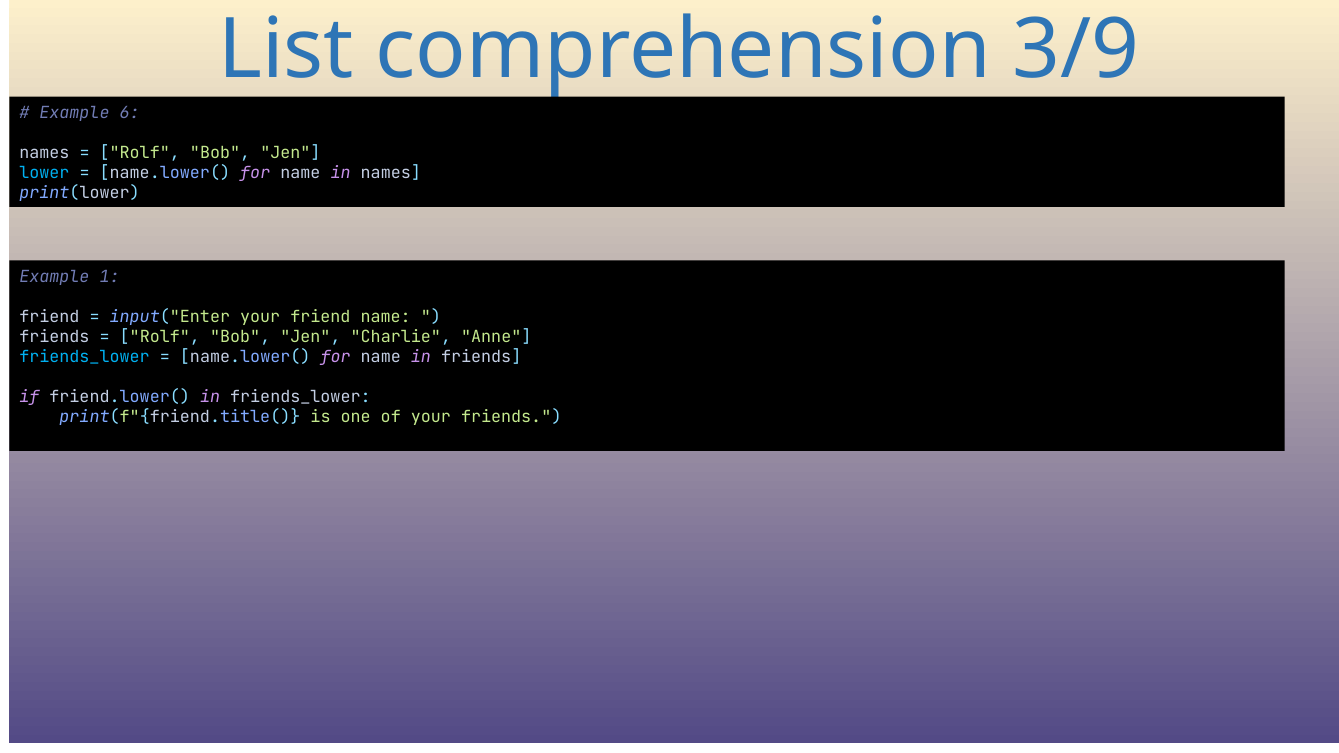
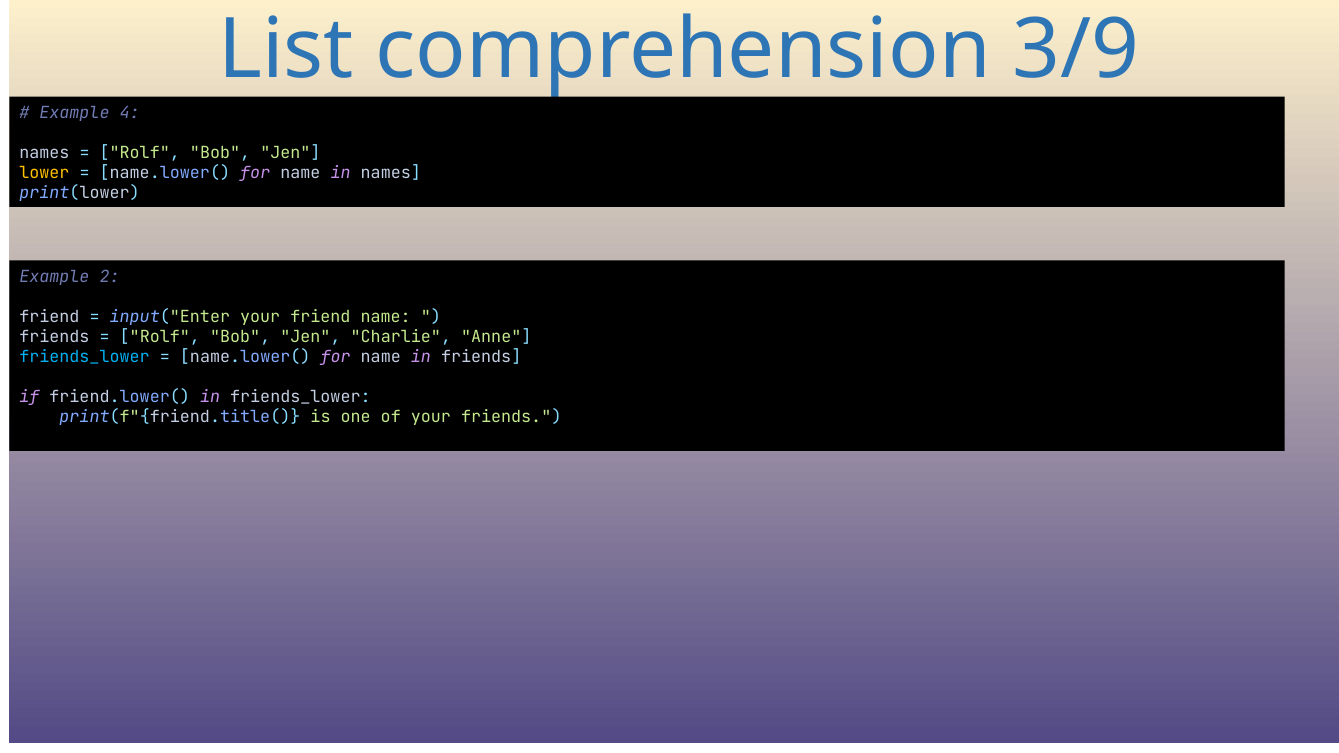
6: 6 -> 4
lower colour: light blue -> yellow
1: 1 -> 2
